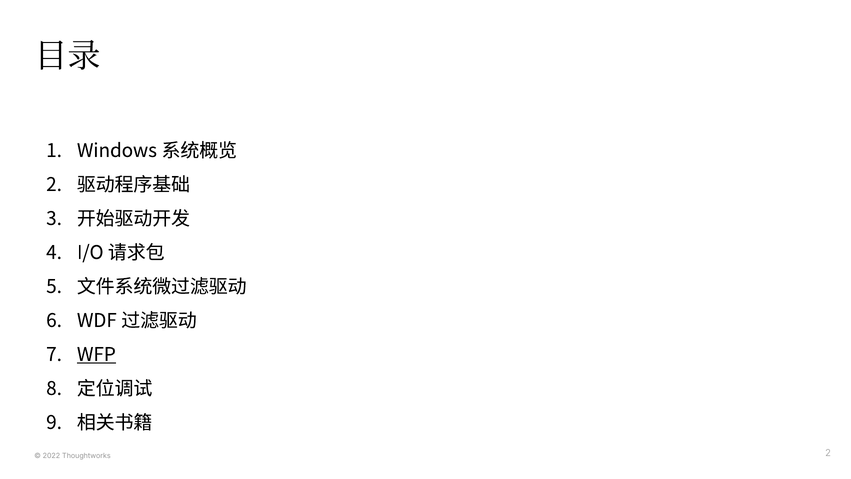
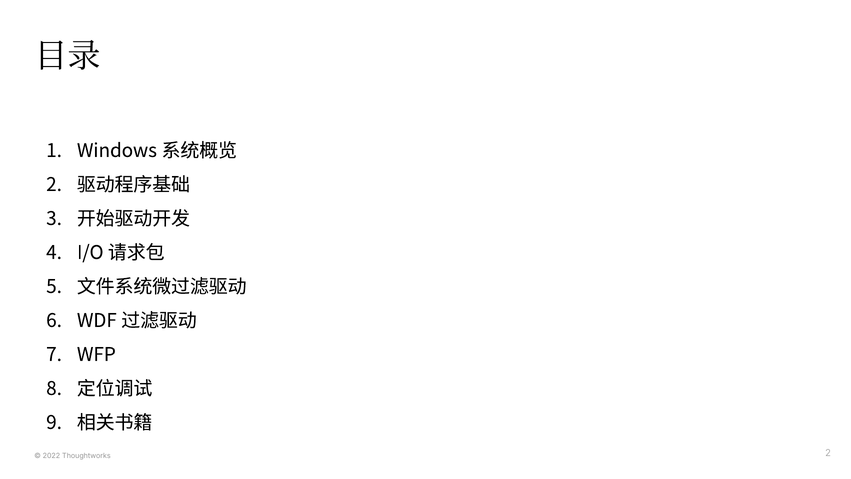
WFP underline: present -> none
